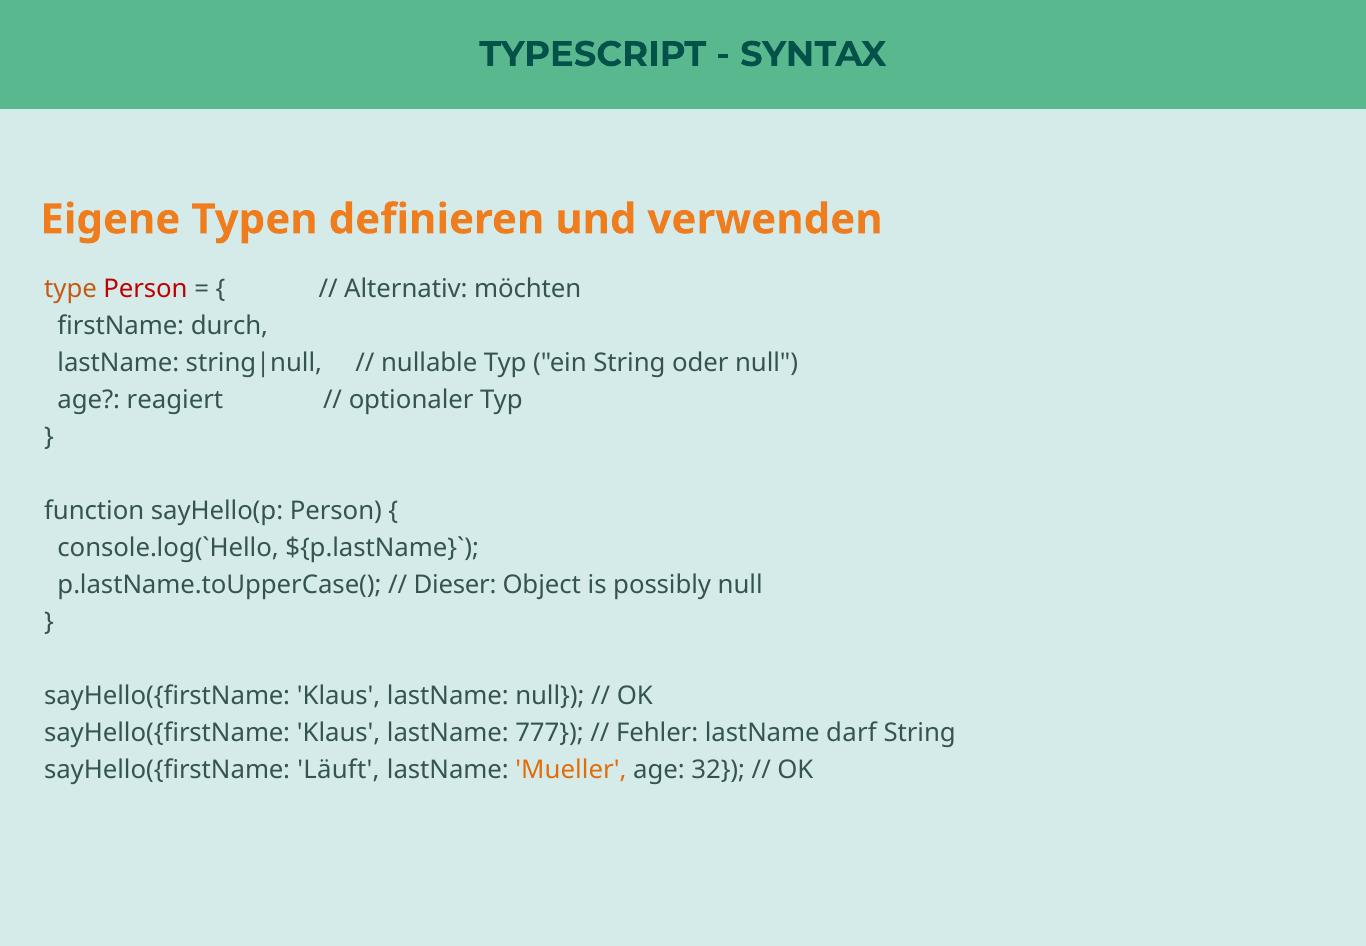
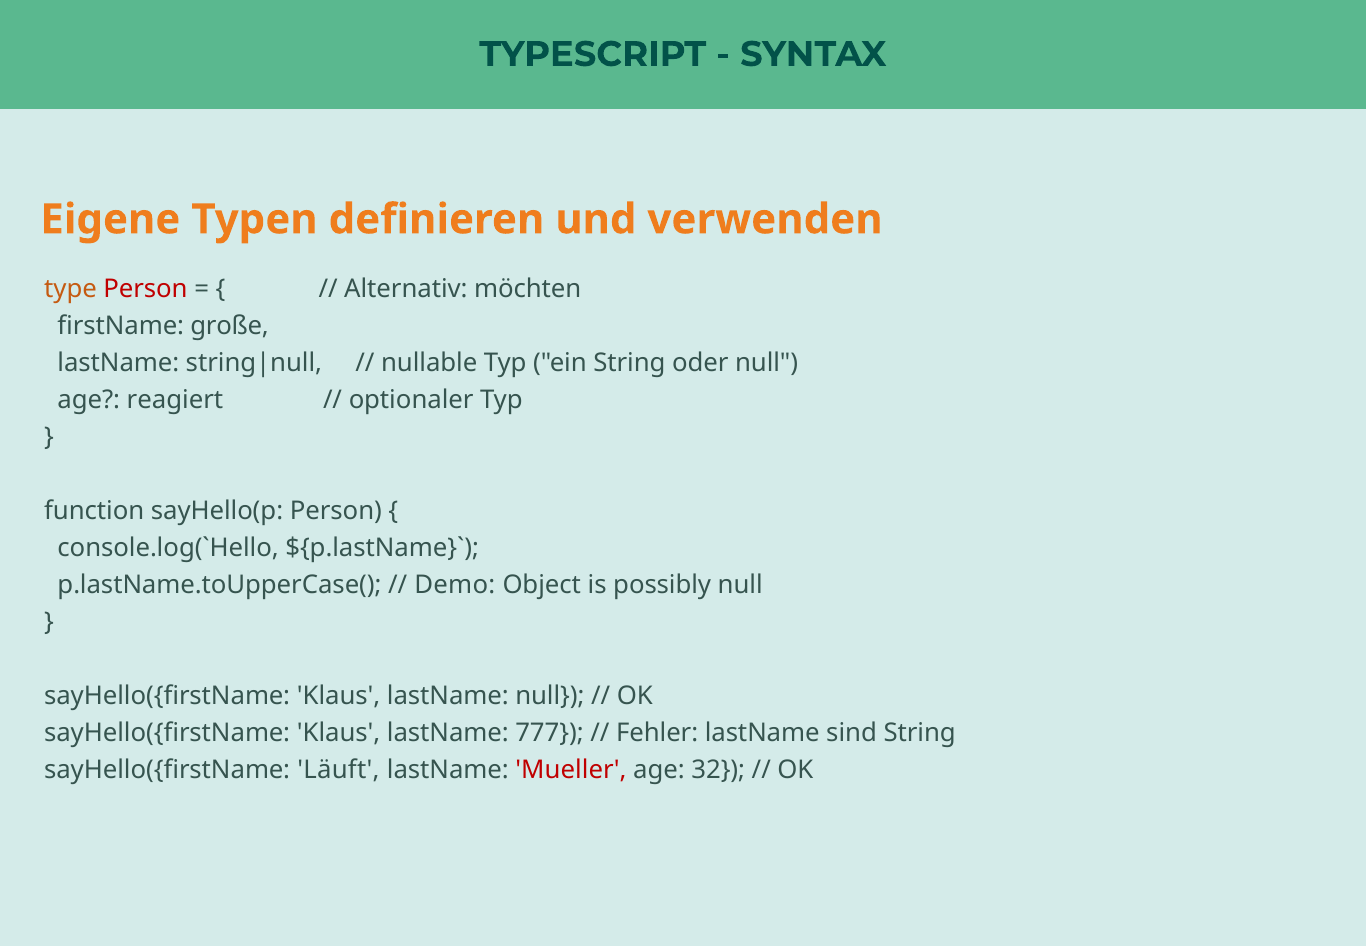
durch: durch -> große
Dieser: Dieser -> Demo
darf: darf -> sind
Mueller colour: orange -> red
